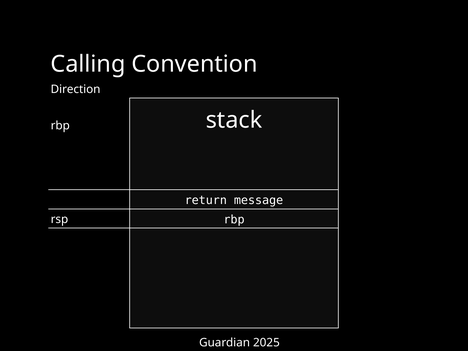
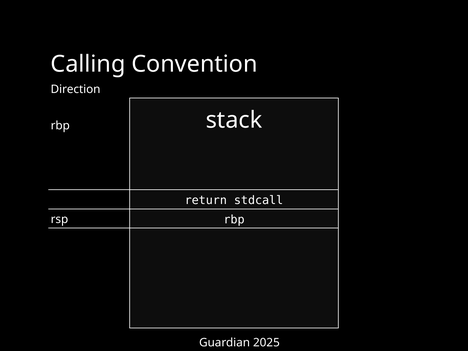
message: message -> stdcall
